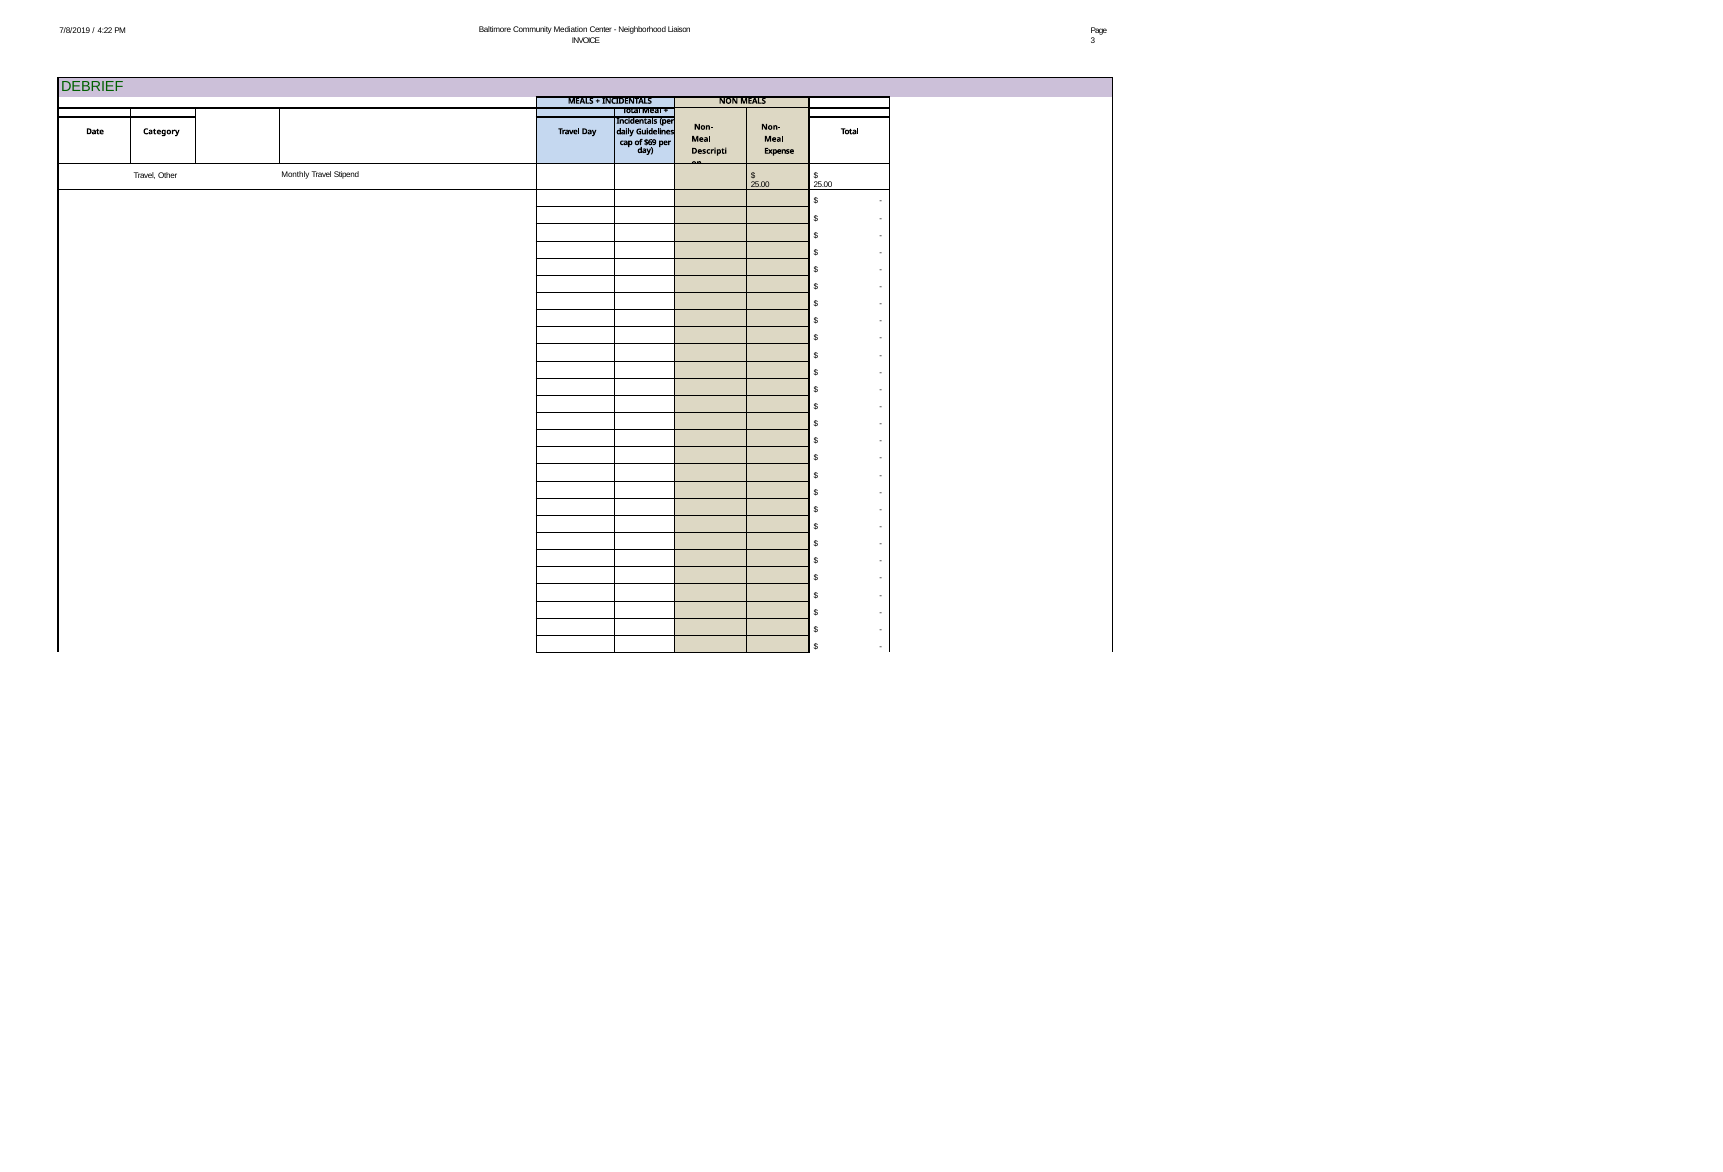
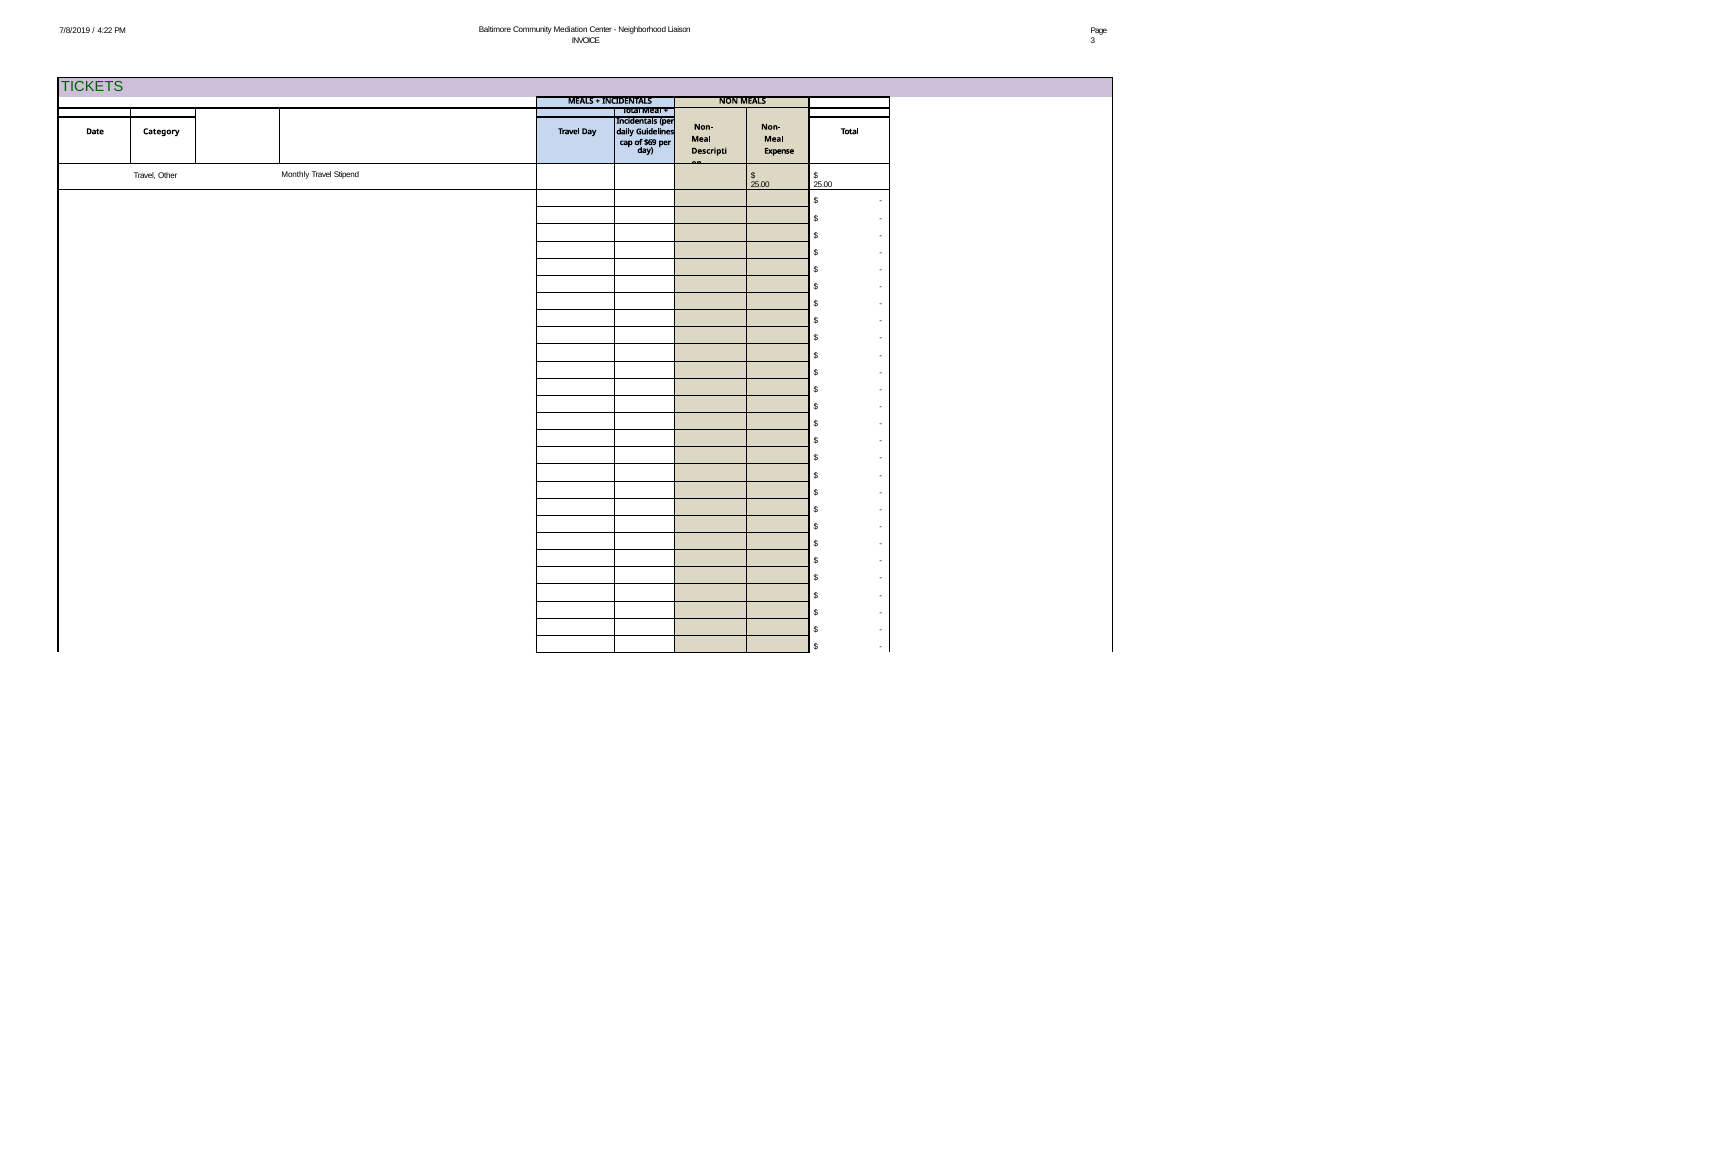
DEBRIEF: DEBRIEF -> TICKETS
